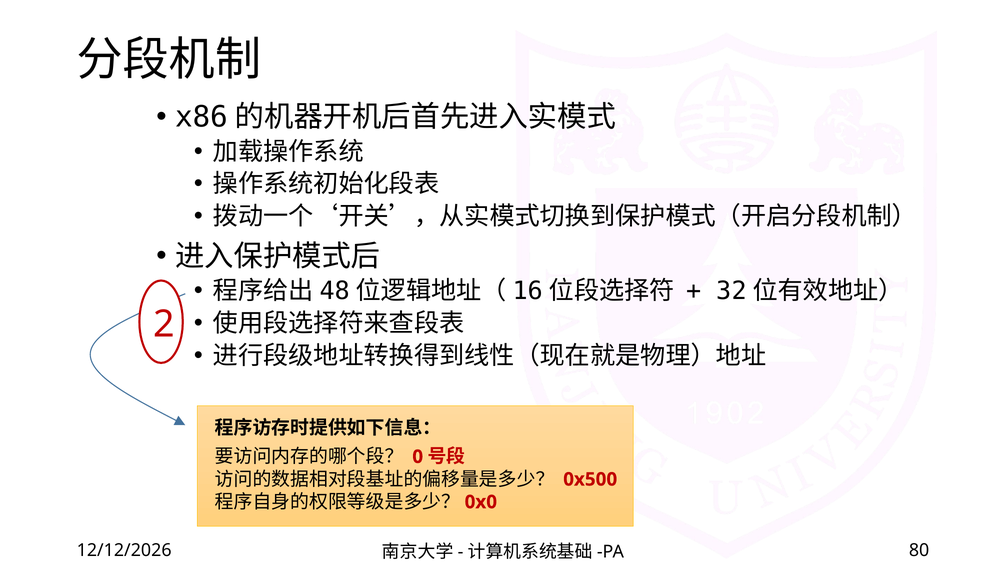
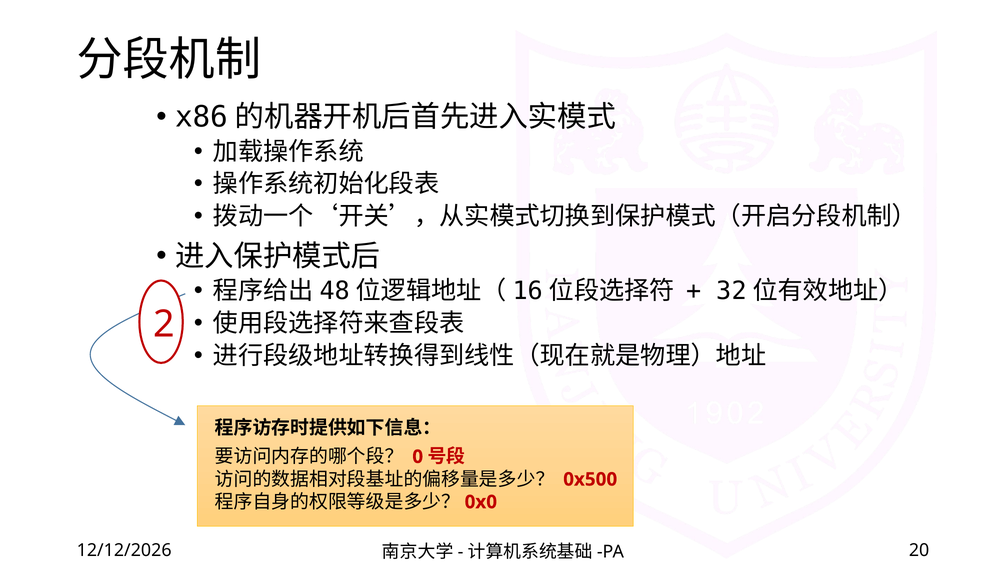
80: 80 -> 20
